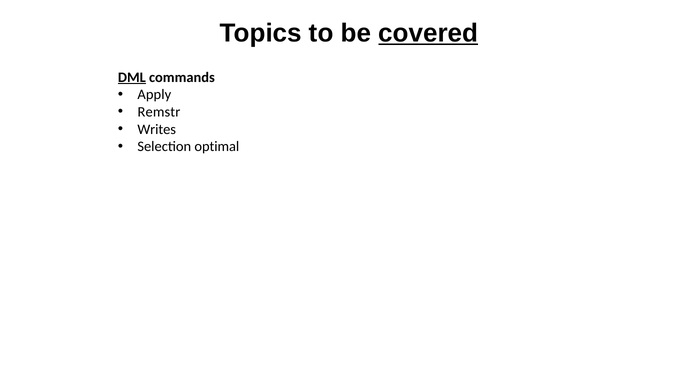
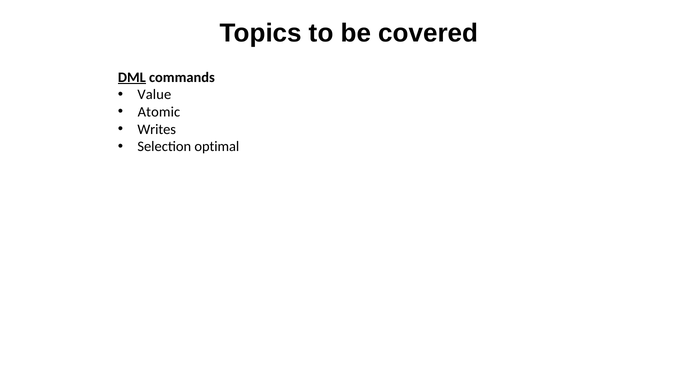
covered underline: present -> none
Apply: Apply -> Value
Remstr: Remstr -> Atomic
